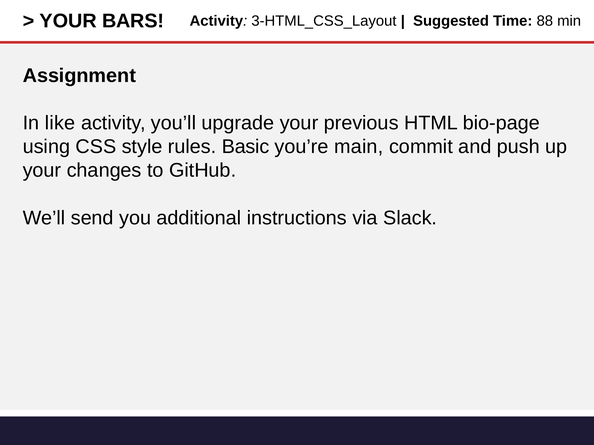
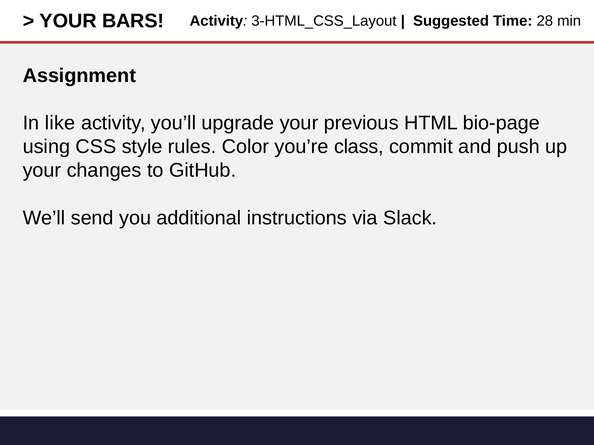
88: 88 -> 28
Basic: Basic -> Color
main: main -> class
